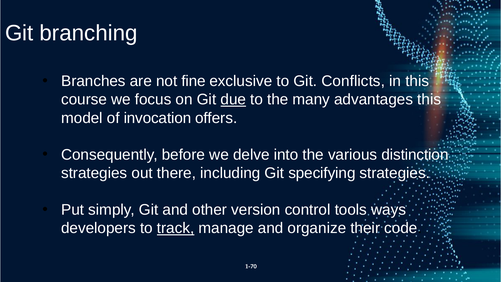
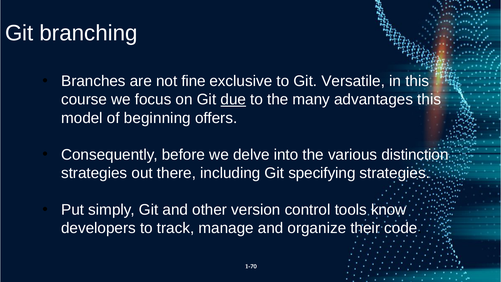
Conflicts: Conflicts -> Versatile
invocation: invocation -> beginning
ways: ways -> know
track underline: present -> none
